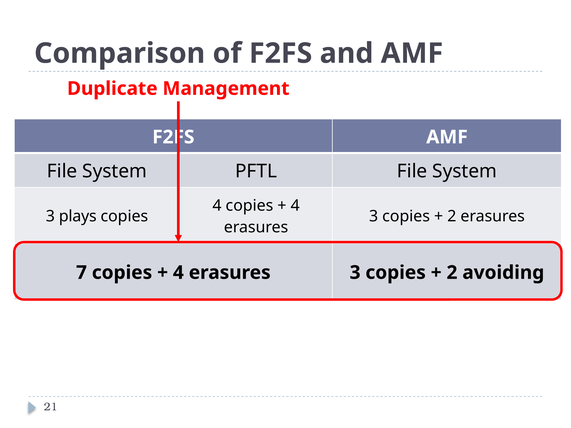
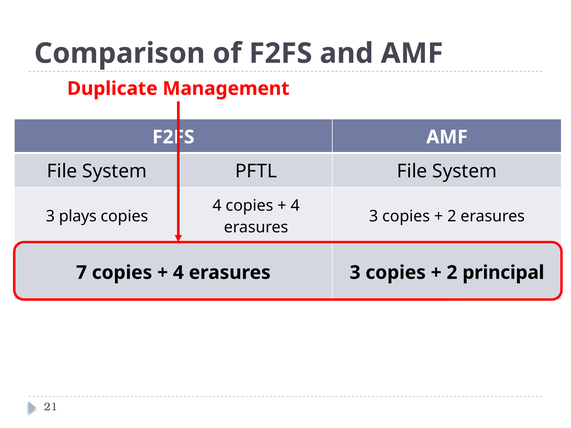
avoiding: avoiding -> principal
